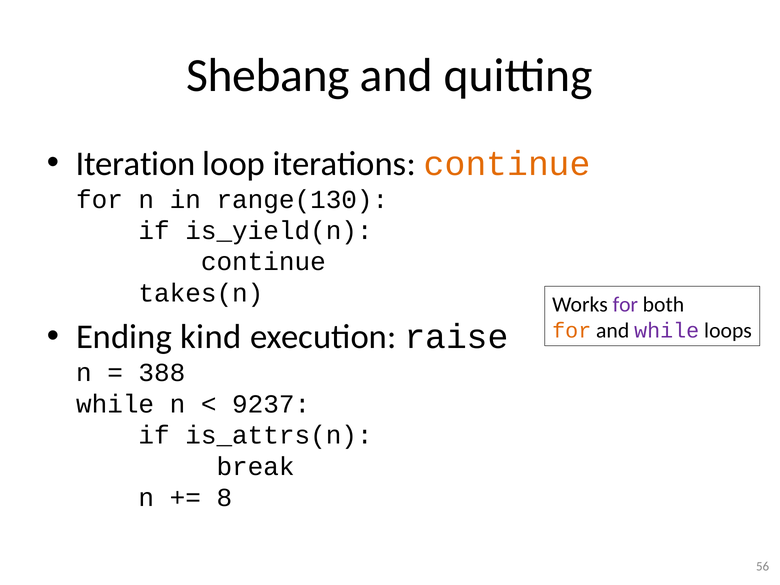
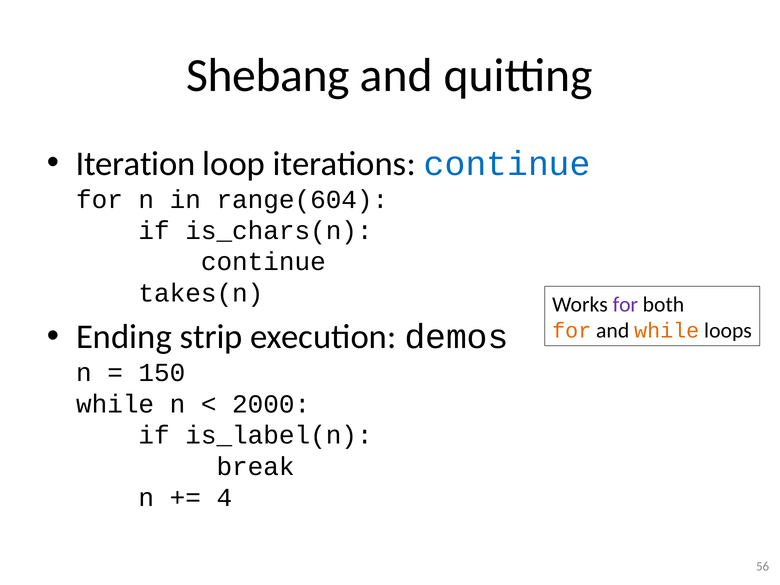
continue at (507, 164) colour: orange -> blue
range(130: range(130 -> range(604
is_yield(n: is_yield(n -> is_chars(n
kind: kind -> strip
raise: raise -> demos
while at (667, 331) colour: purple -> orange
388: 388 -> 150
9237: 9237 -> 2000
is_attrs(n: is_attrs(n -> is_label(n
8: 8 -> 4
